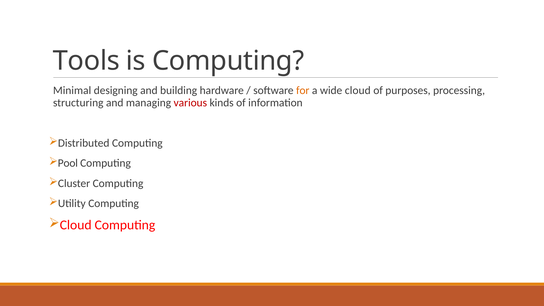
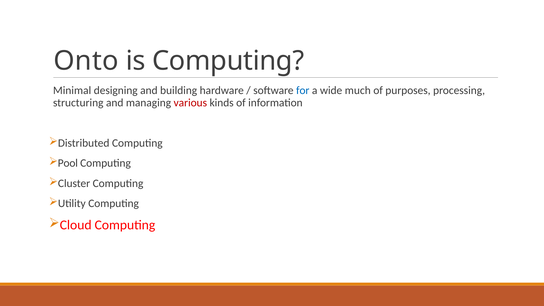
Tools: Tools -> Onto
for colour: orange -> blue
wide cloud: cloud -> much
